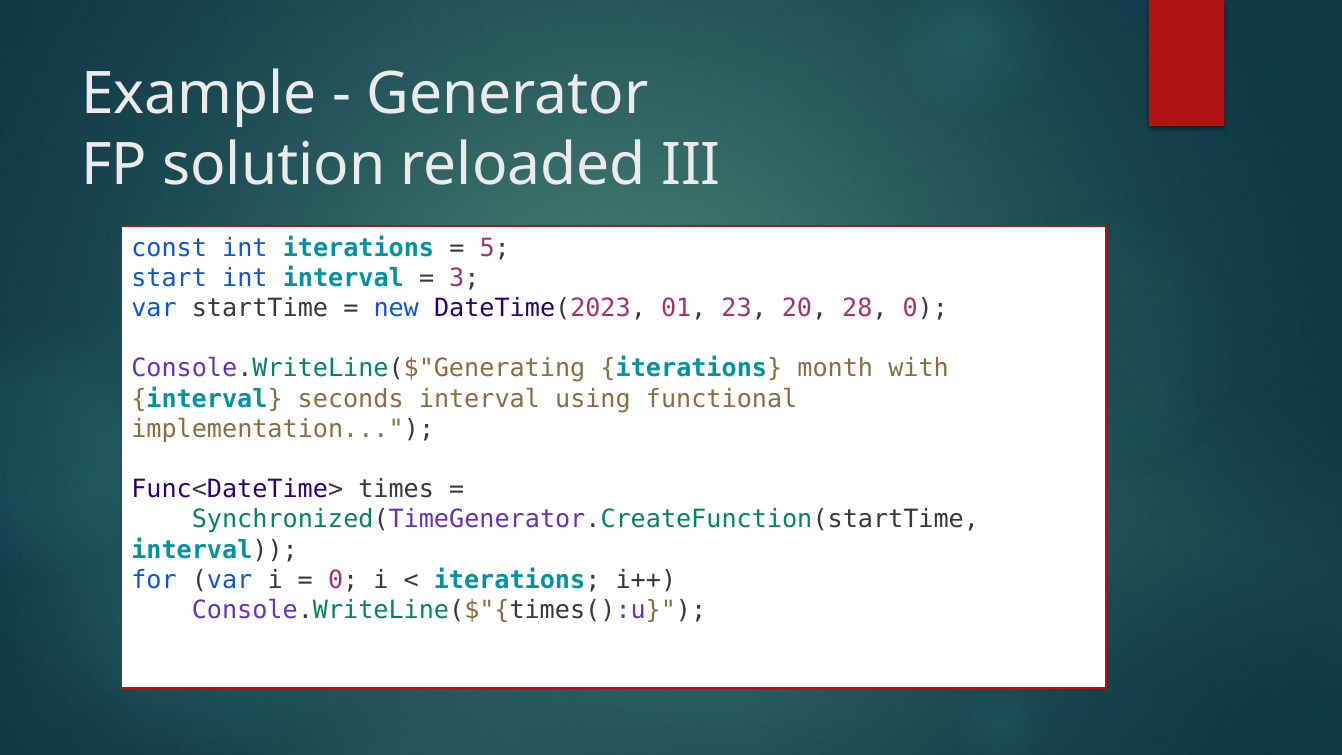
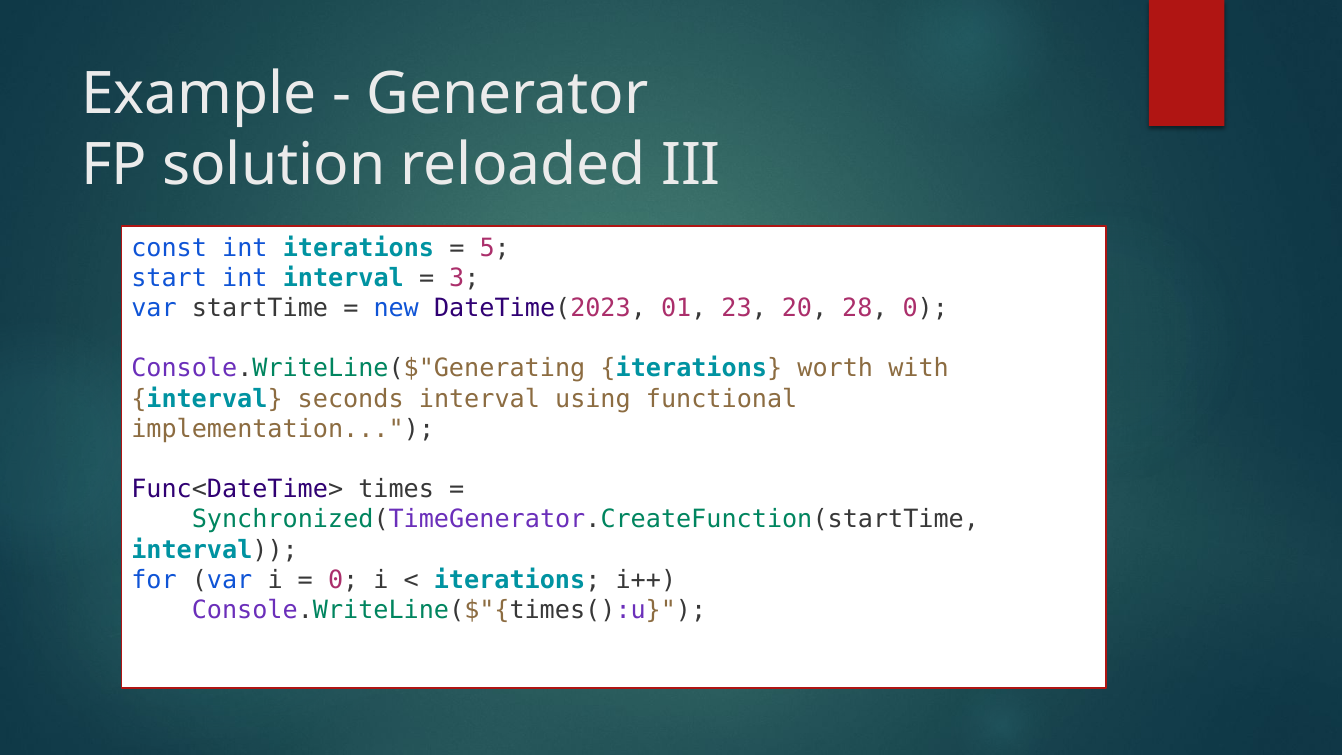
month: month -> worth
